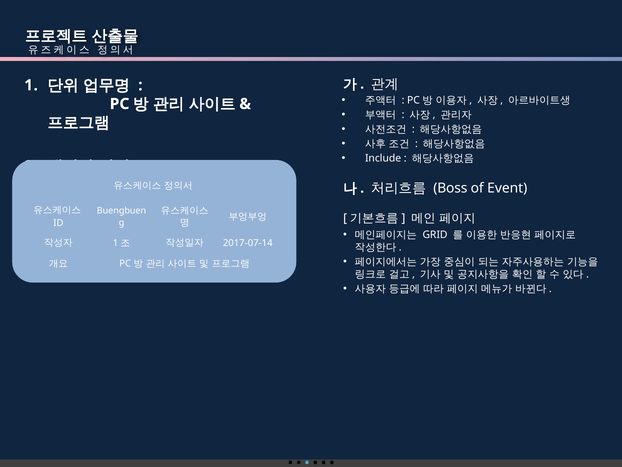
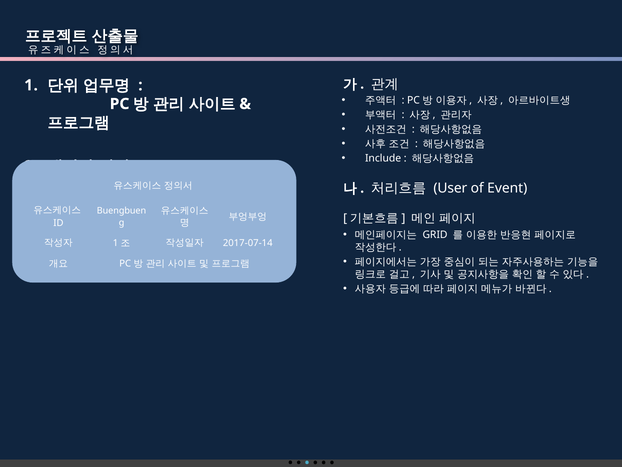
Boss: Boss -> User
